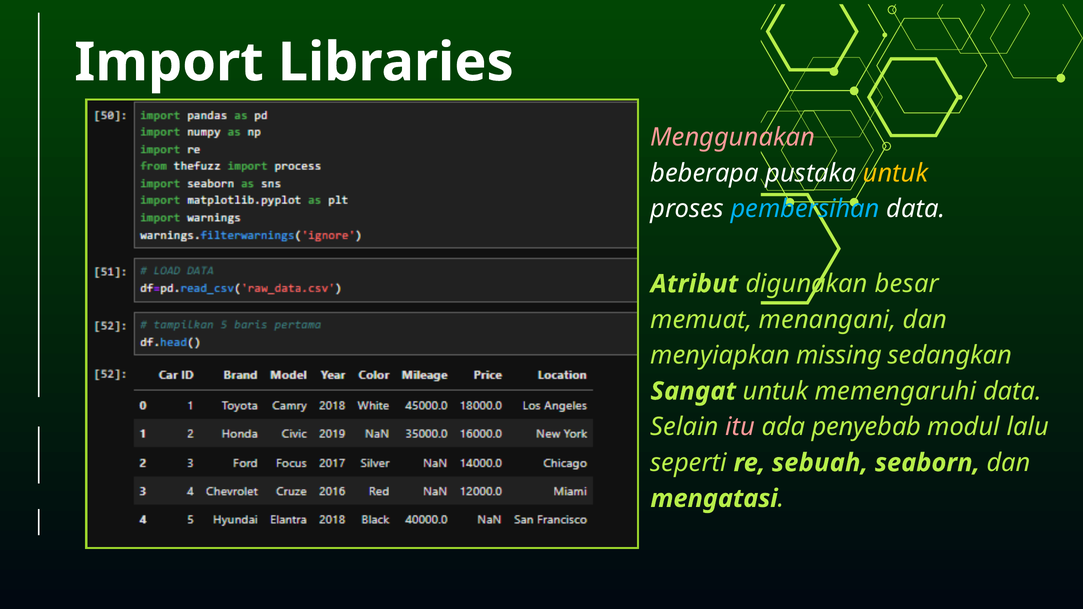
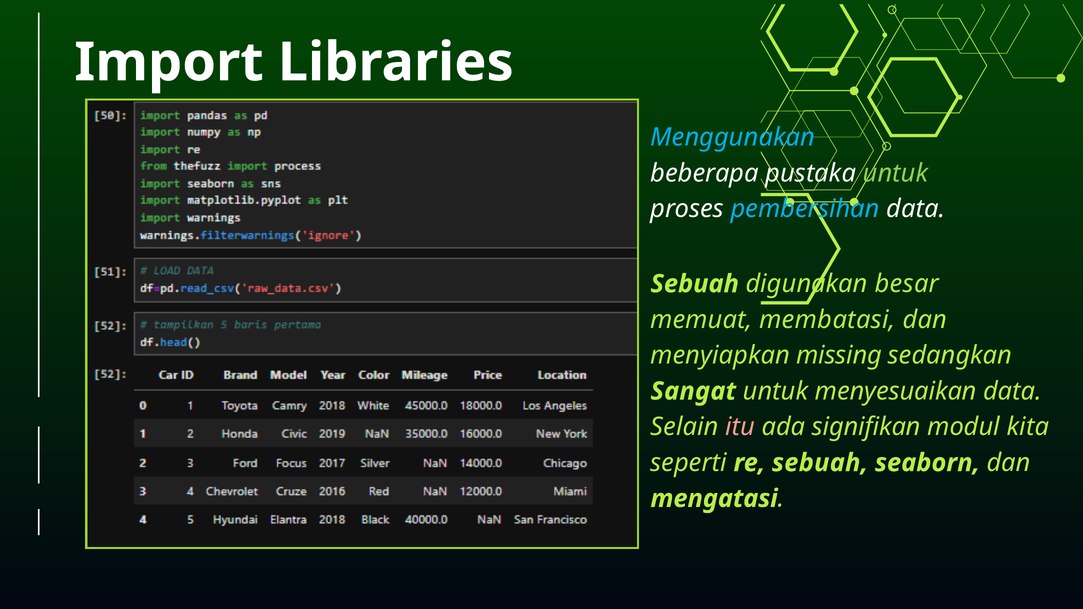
Menggunakan colour: pink -> light blue
untuk at (895, 173) colour: yellow -> light green
Atribut at (695, 284): Atribut -> Sebuah
menangani: menangani -> membatasi
memengaruhi: memengaruhi -> menyesuaikan
penyebab: penyebab -> signifikan
lalu: lalu -> kita
